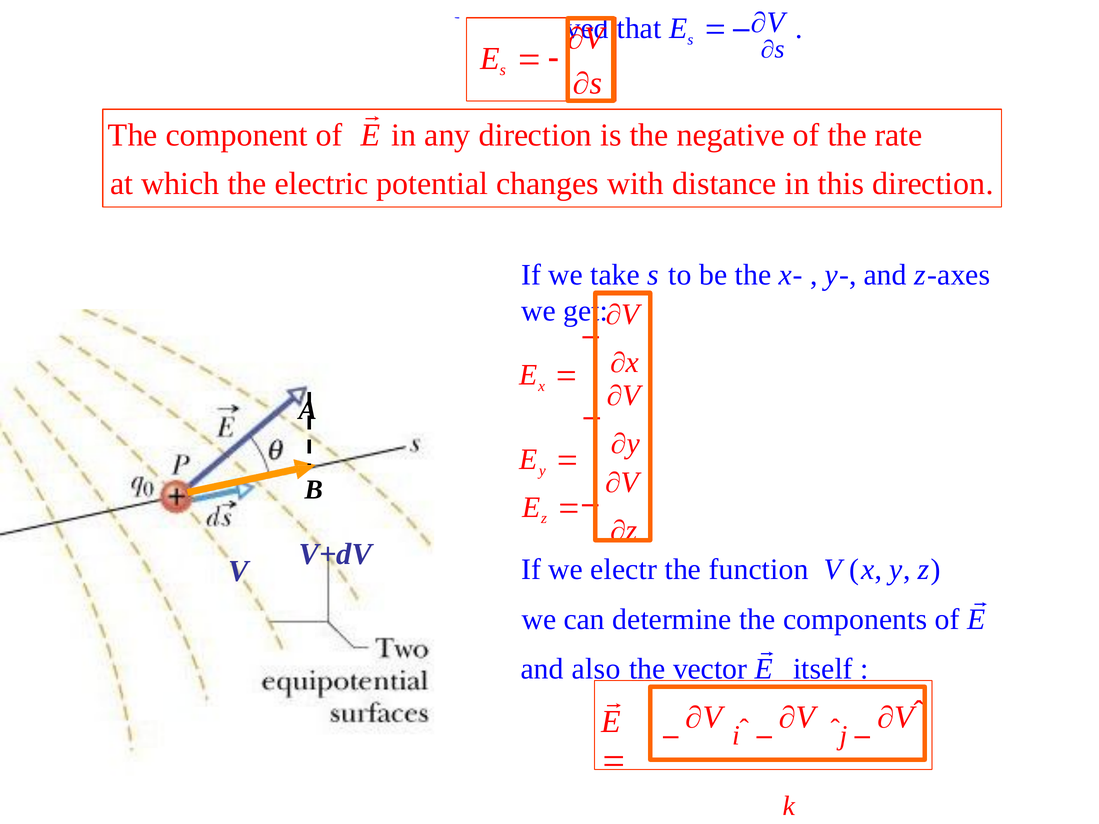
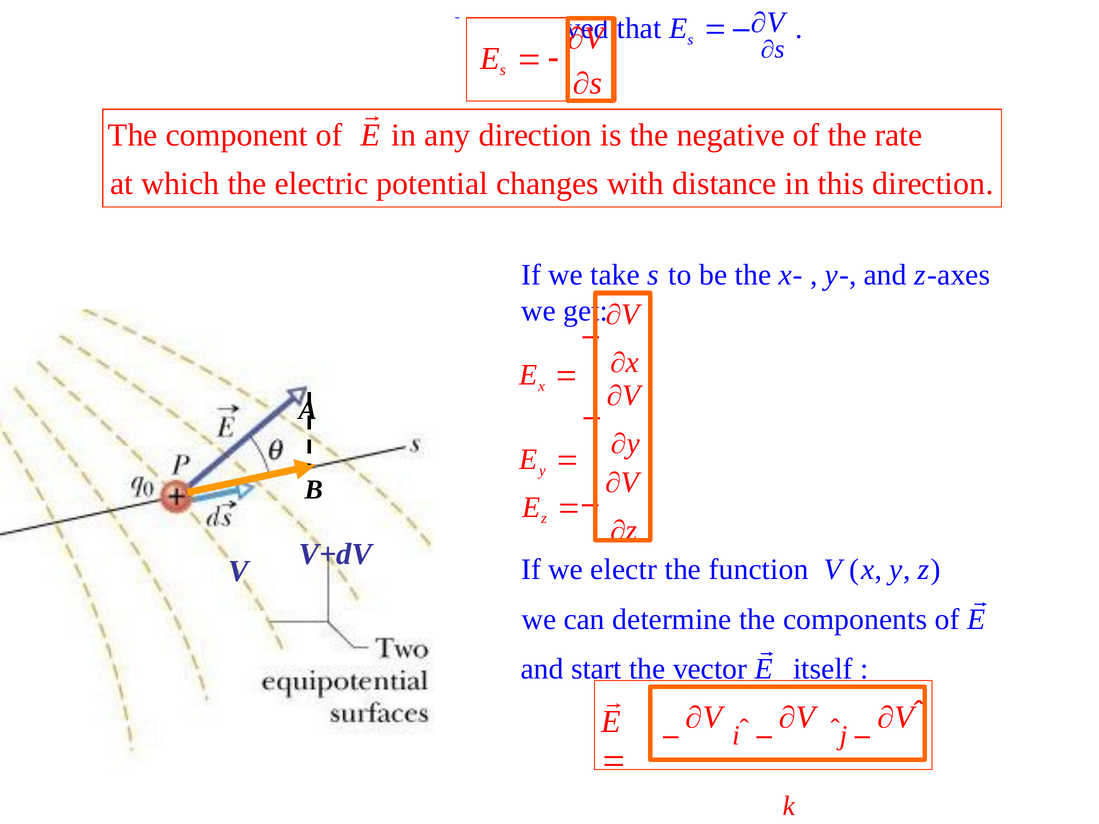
also: also -> start
